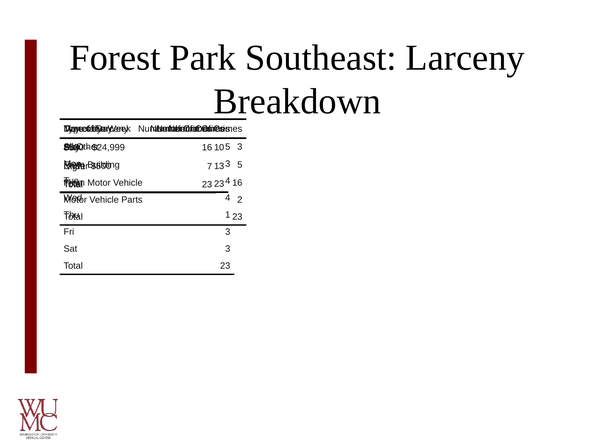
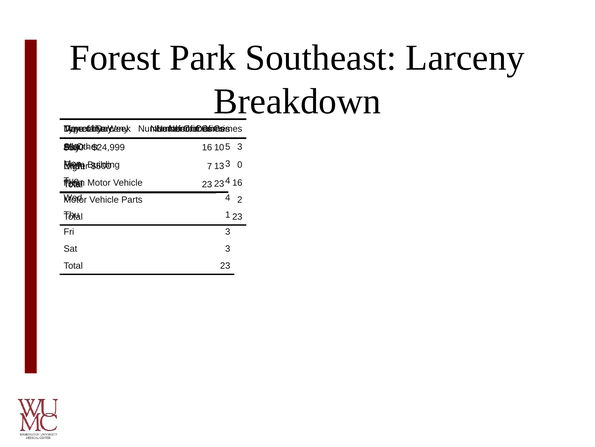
5 at (240, 164): 5 -> 0
